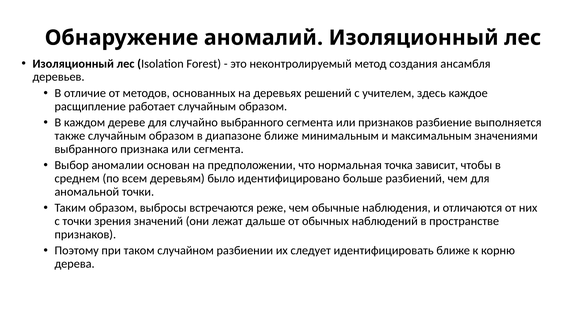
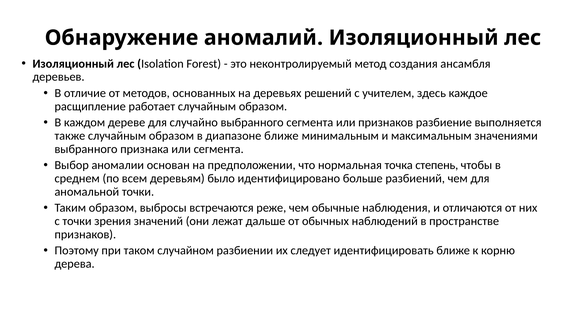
зависит: зависит -> степень
